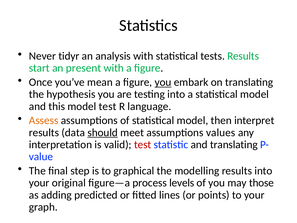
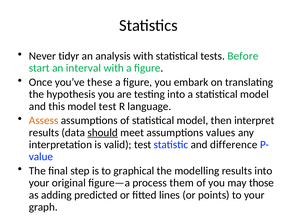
tests Results: Results -> Before
present: present -> interval
mean: mean -> these
you at (163, 82) underline: present -> none
test at (143, 144) colour: red -> black
and translating: translating -> difference
levels: levels -> them
